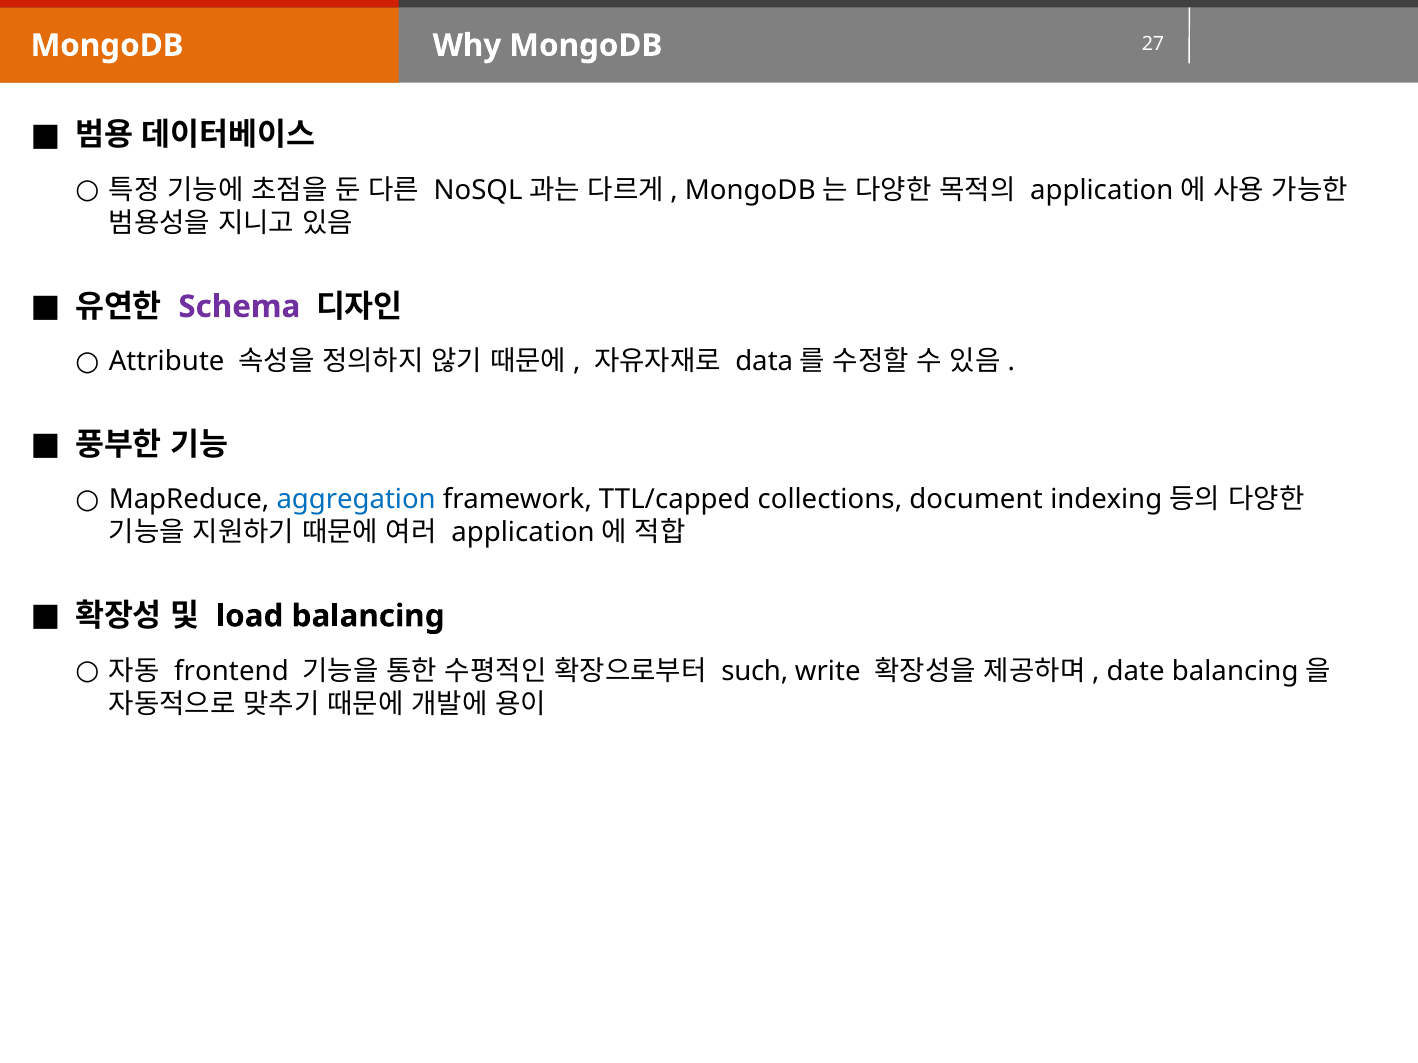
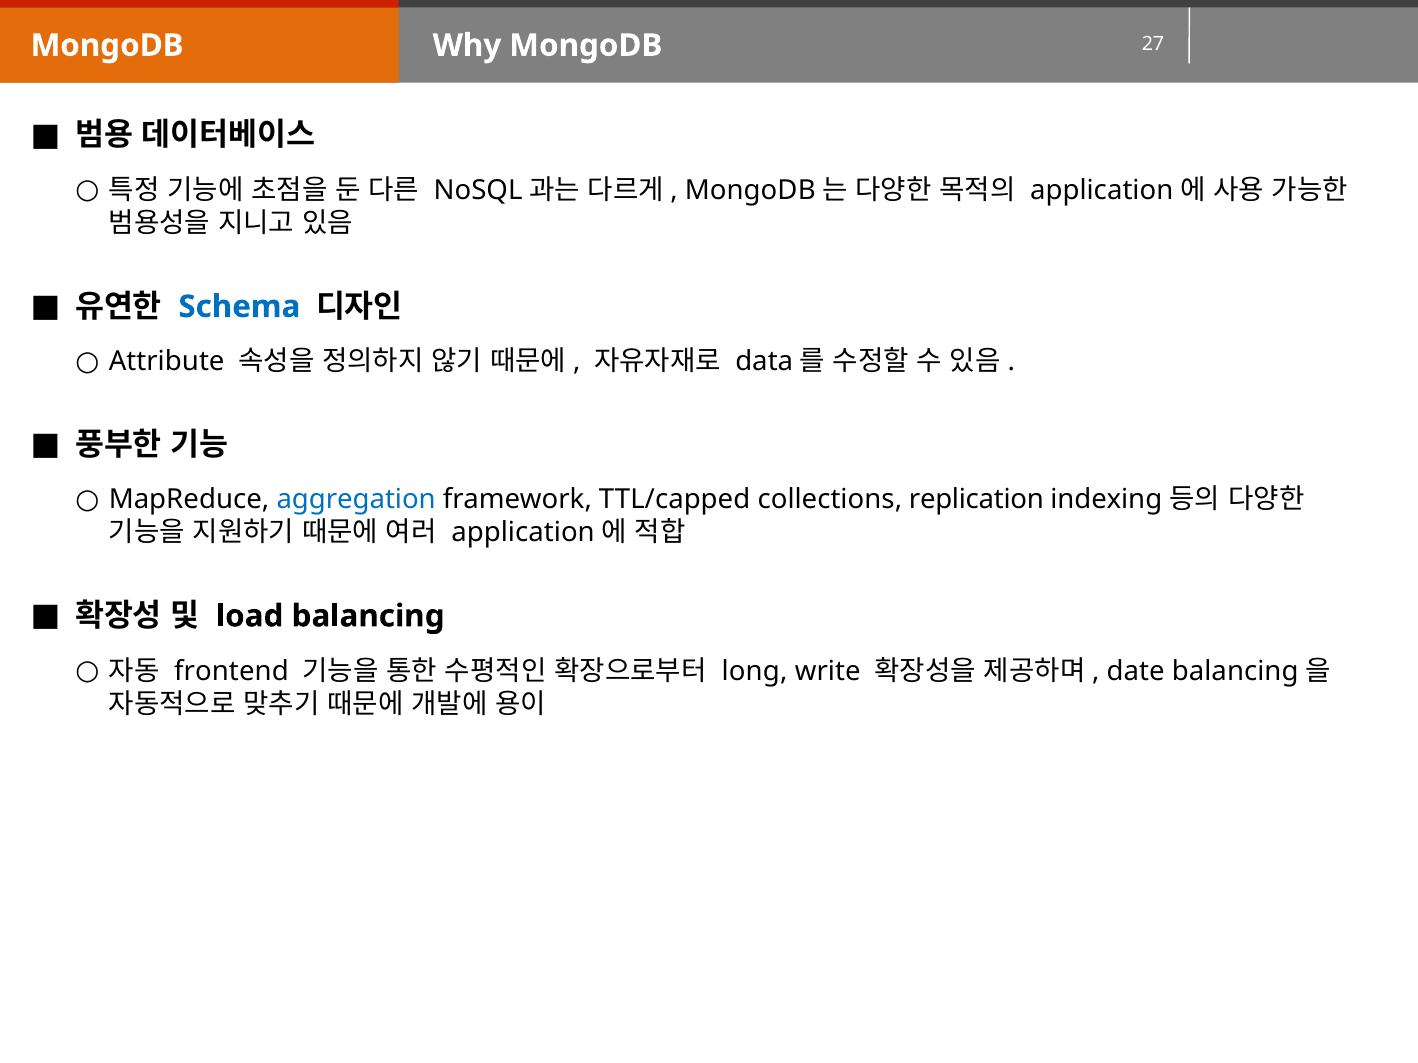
Schema colour: purple -> blue
document: document -> replication
such: such -> long
